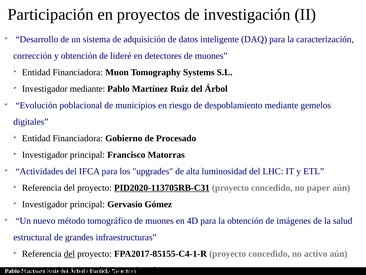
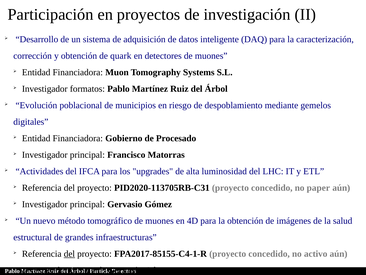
lideré: lideré -> quark
Investigador mediante: mediante -> formatos
PID2020-113705RB-C31 underline: present -> none
